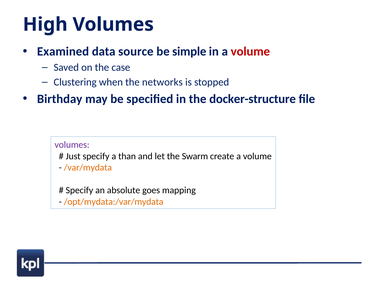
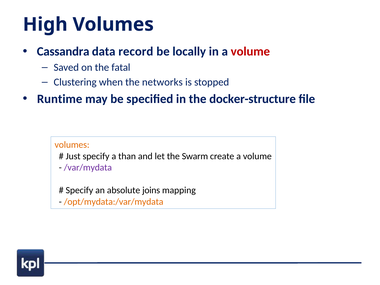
Examined: Examined -> Cassandra
source: source -> record
simple: simple -> locally
case: case -> fatal
Birthday: Birthday -> Runtime
volumes at (72, 145) colour: purple -> orange
/var/mydata colour: orange -> purple
goes: goes -> joins
